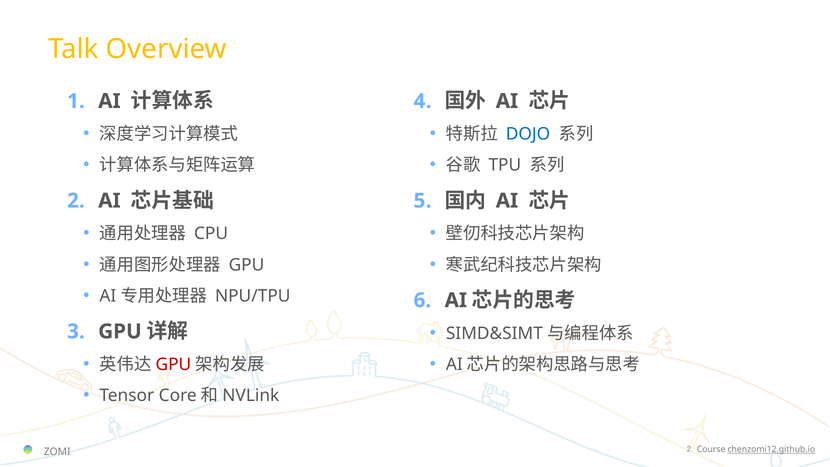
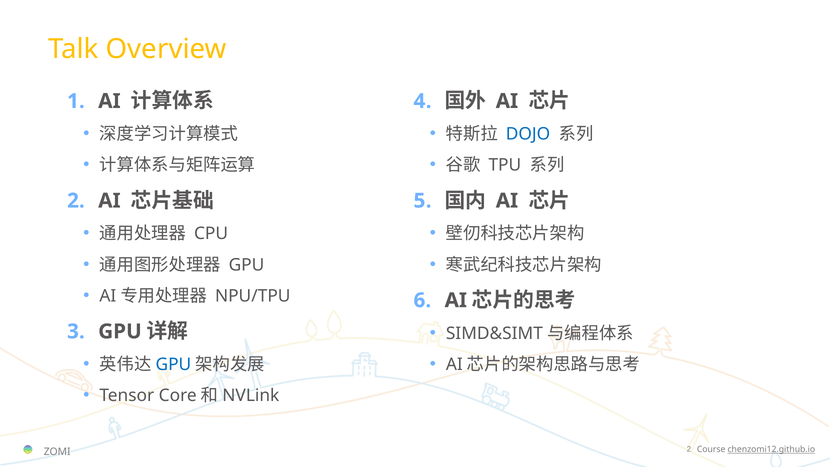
GPU at (173, 364) colour: red -> blue
